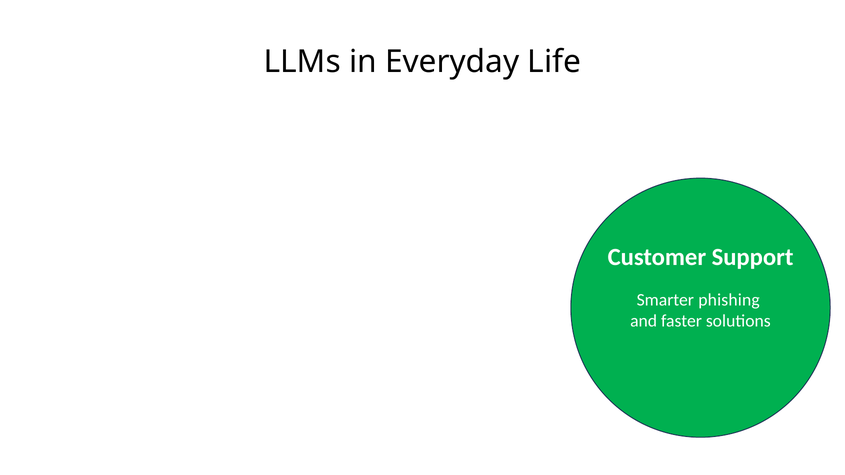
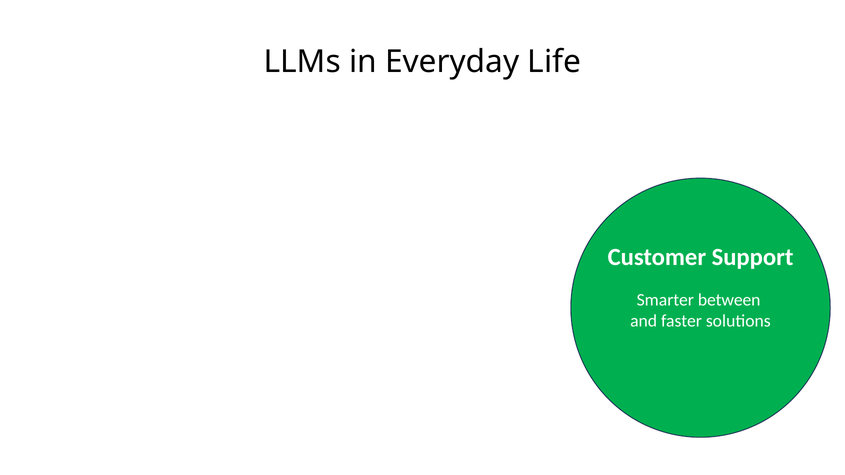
phishing: phishing -> between
